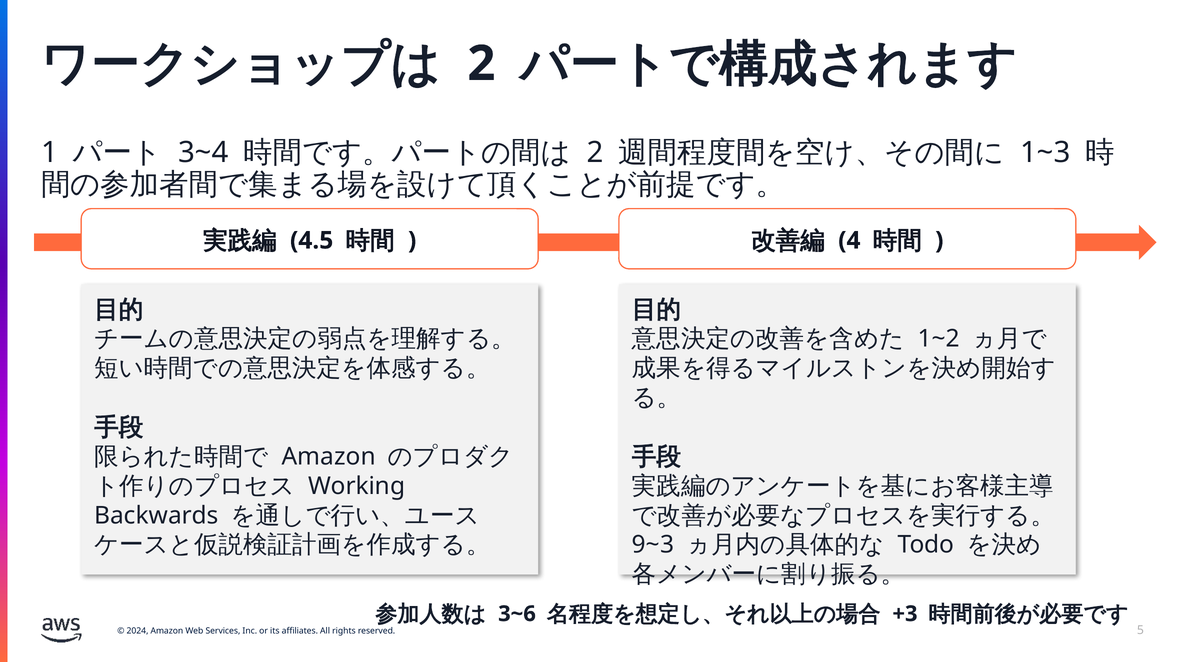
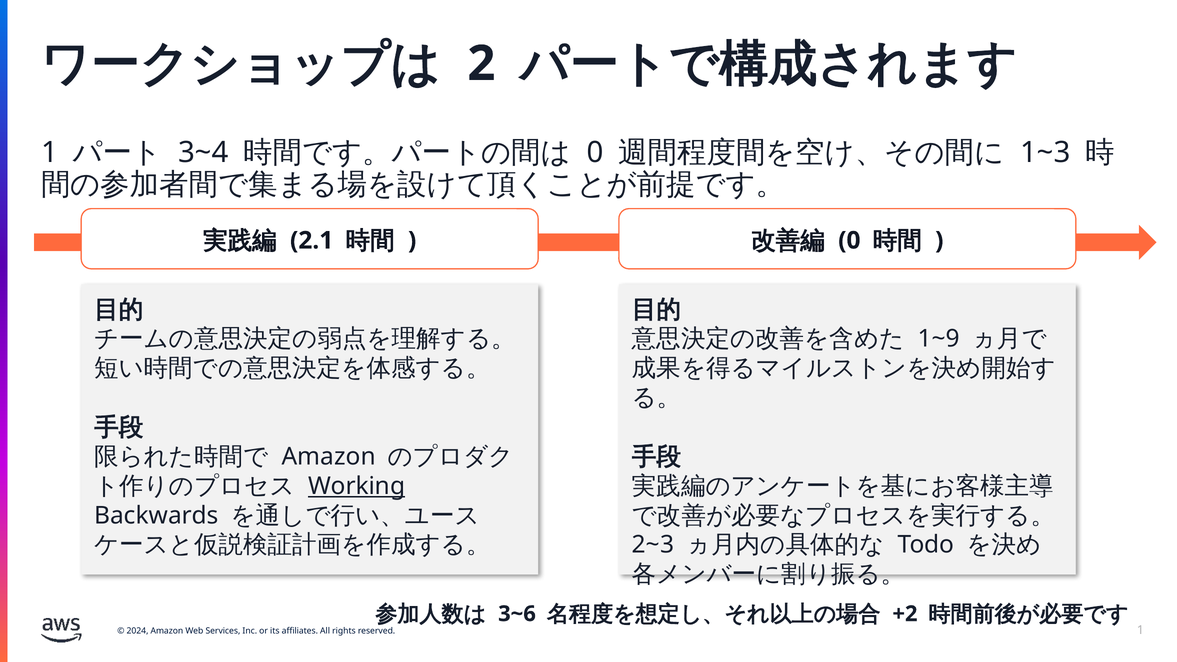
2 at (595, 153): 2 -> 0
4.5: 4.5 -> 2.1
4 at (849, 240): 4 -> 0
1~2: 1~2 -> 1~9
Working underline: none -> present
9~3: 9~3 -> 2~3
+3: +3 -> +2
5 at (1140, 630): 5 -> 1
